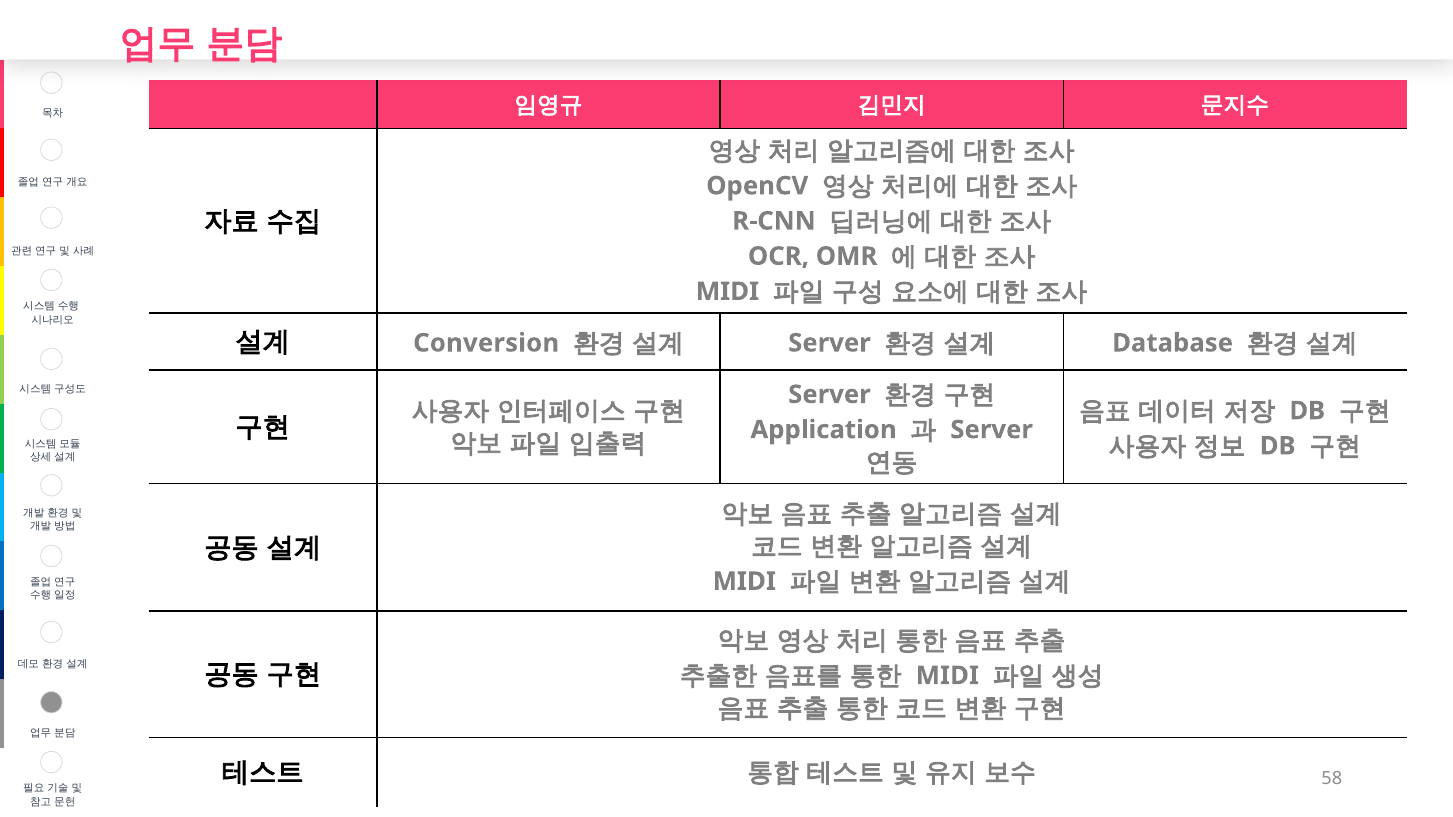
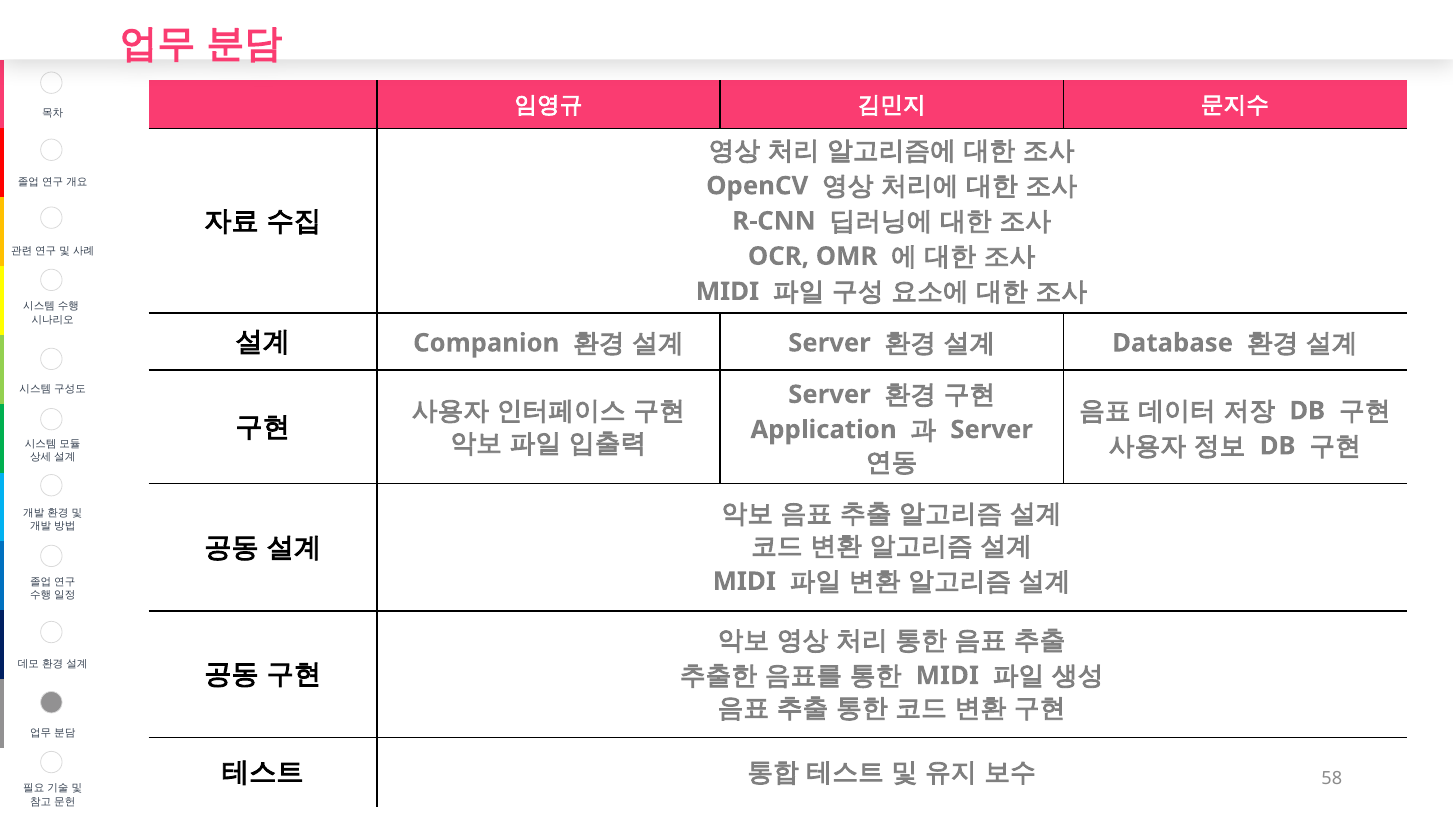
Conversion: Conversion -> Companion
